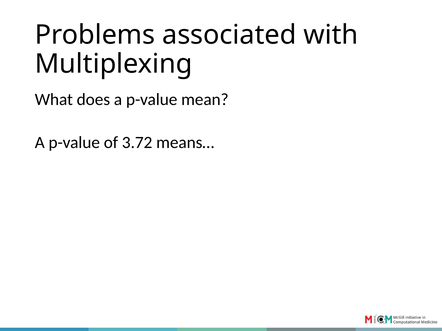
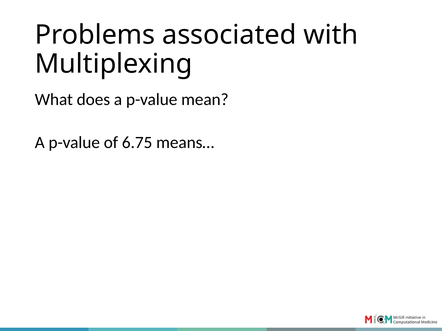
3.72: 3.72 -> 6.75
